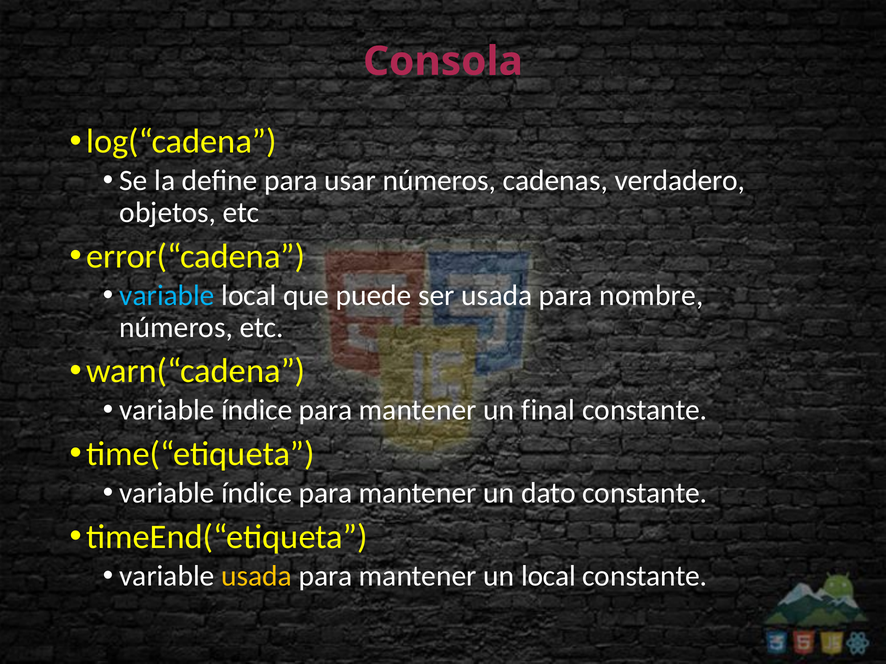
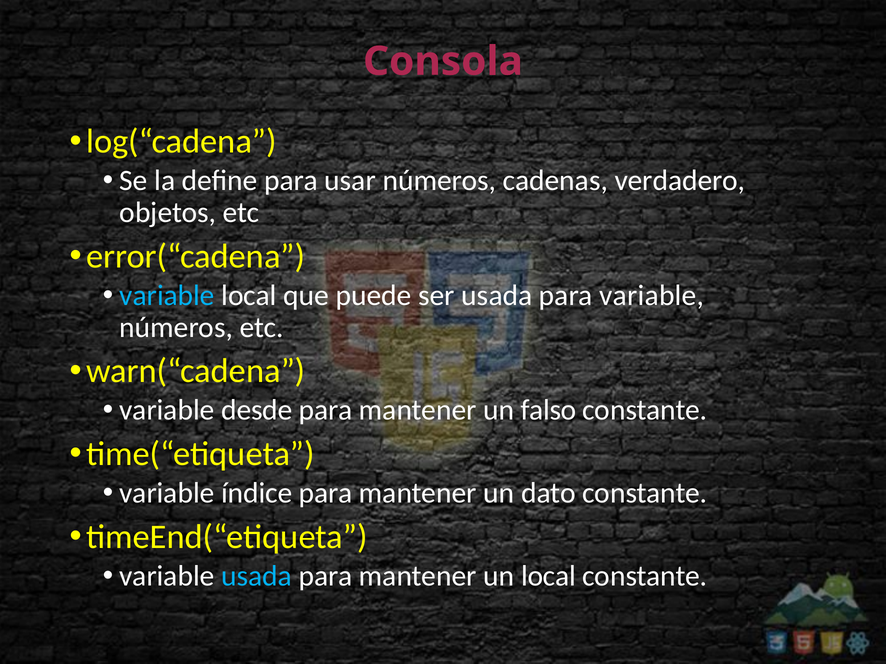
para nombre: nombre -> variable
índice at (257, 411): índice -> desde
final: final -> falso
usada at (257, 576) colour: yellow -> light blue
